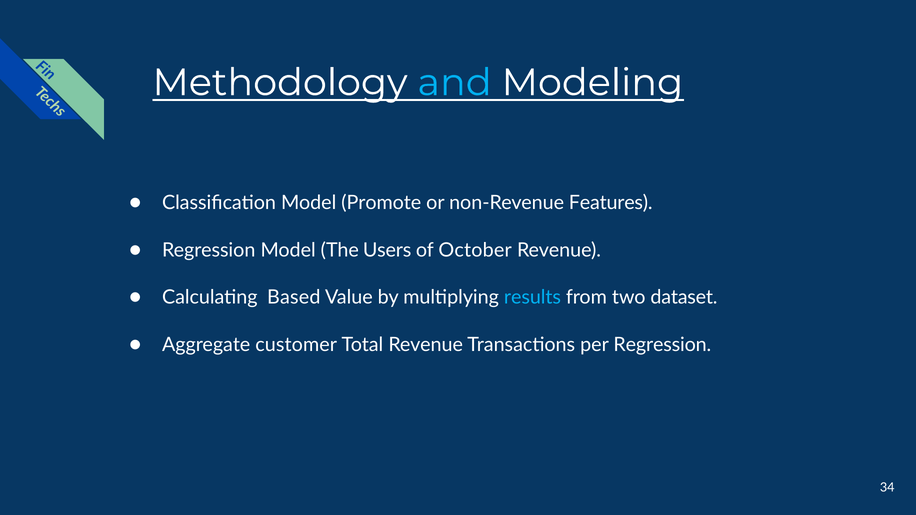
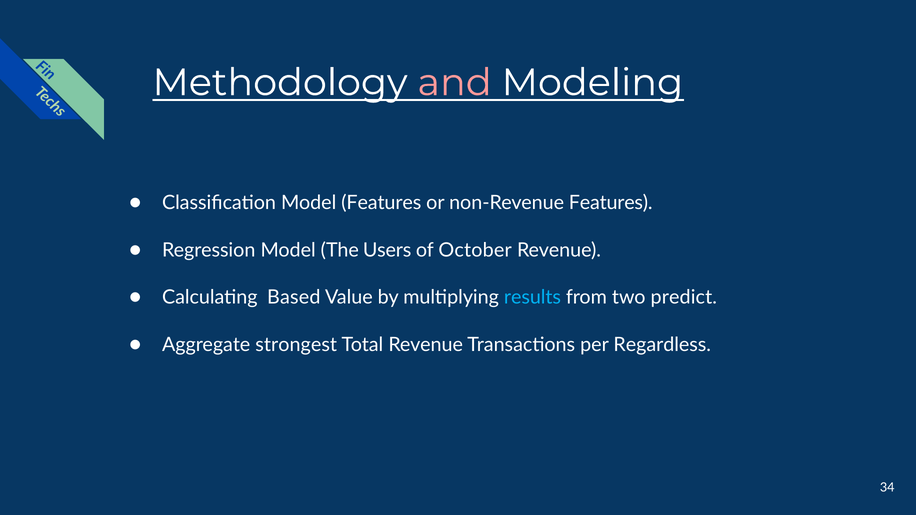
and colour: light blue -> pink
Model Promote: Promote -> Features
dataset: dataset -> predict
customer: customer -> strongest
per Regression: Regression -> Regardless
